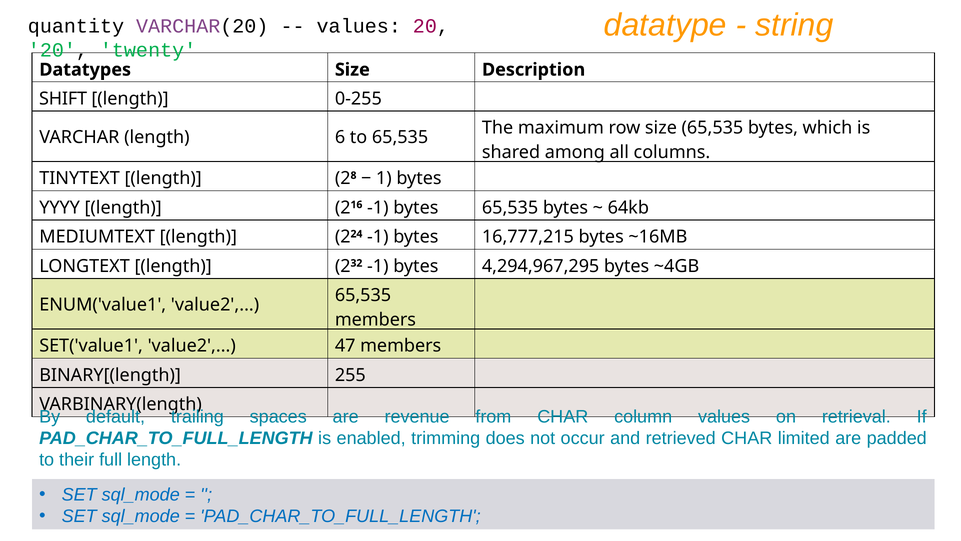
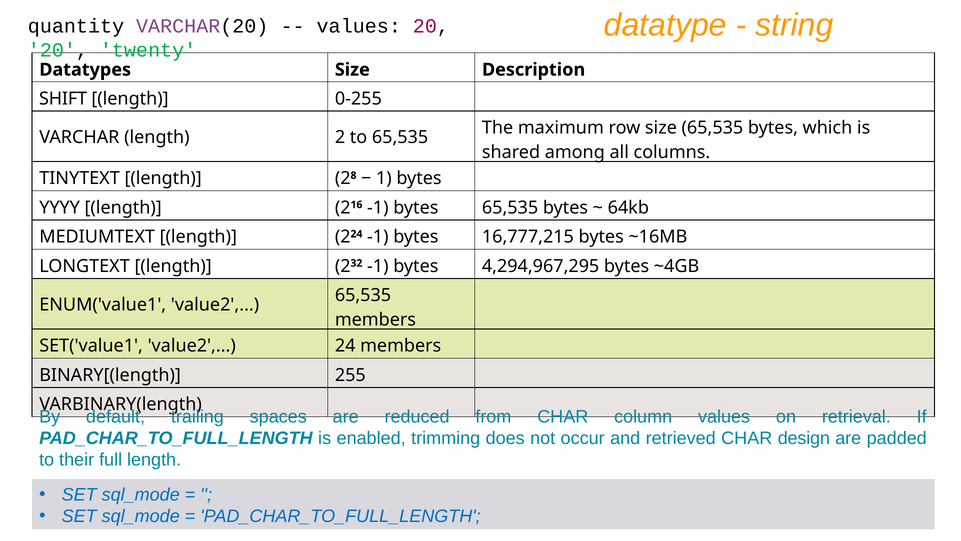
6: 6 -> 2
47: 47 -> 24
revenue: revenue -> reduced
limited: limited -> design
